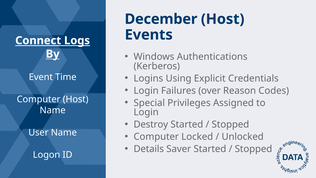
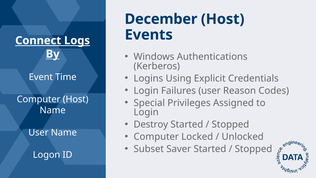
Failures over: over -> user
Details: Details -> Subset
